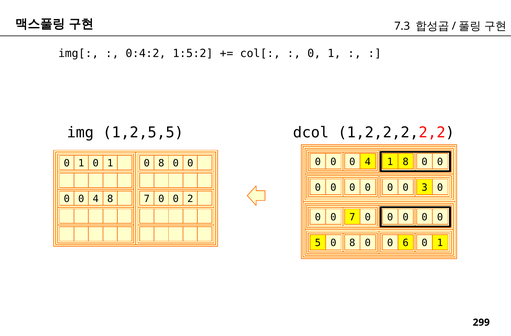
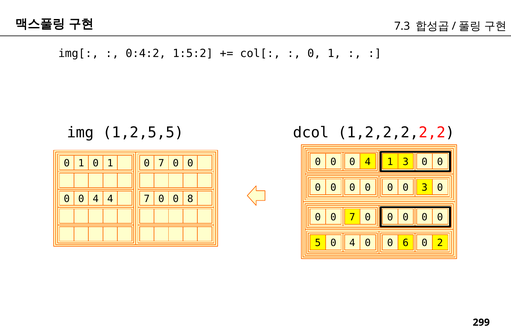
1 8: 8 -> 3
8 at (161, 163): 8 -> 7
4 8: 8 -> 4
2: 2 -> 8
5 0 8: 8 -> 4
6 0 1: 1 -> 2
